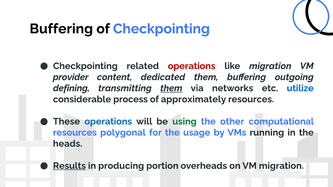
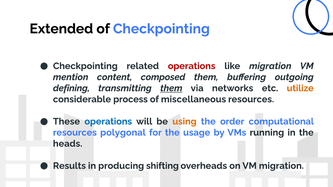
Buffering at (61, 29): Buffering -> Extended
provider: provider -> mention
dedicated: dedicated -> composed
utilize colour: blue -> orange
approximately: approximately -> miscellaneous
using colour: green -> orange
other: other -> order
Results underline: present -> none
portion: portion -> shifting
